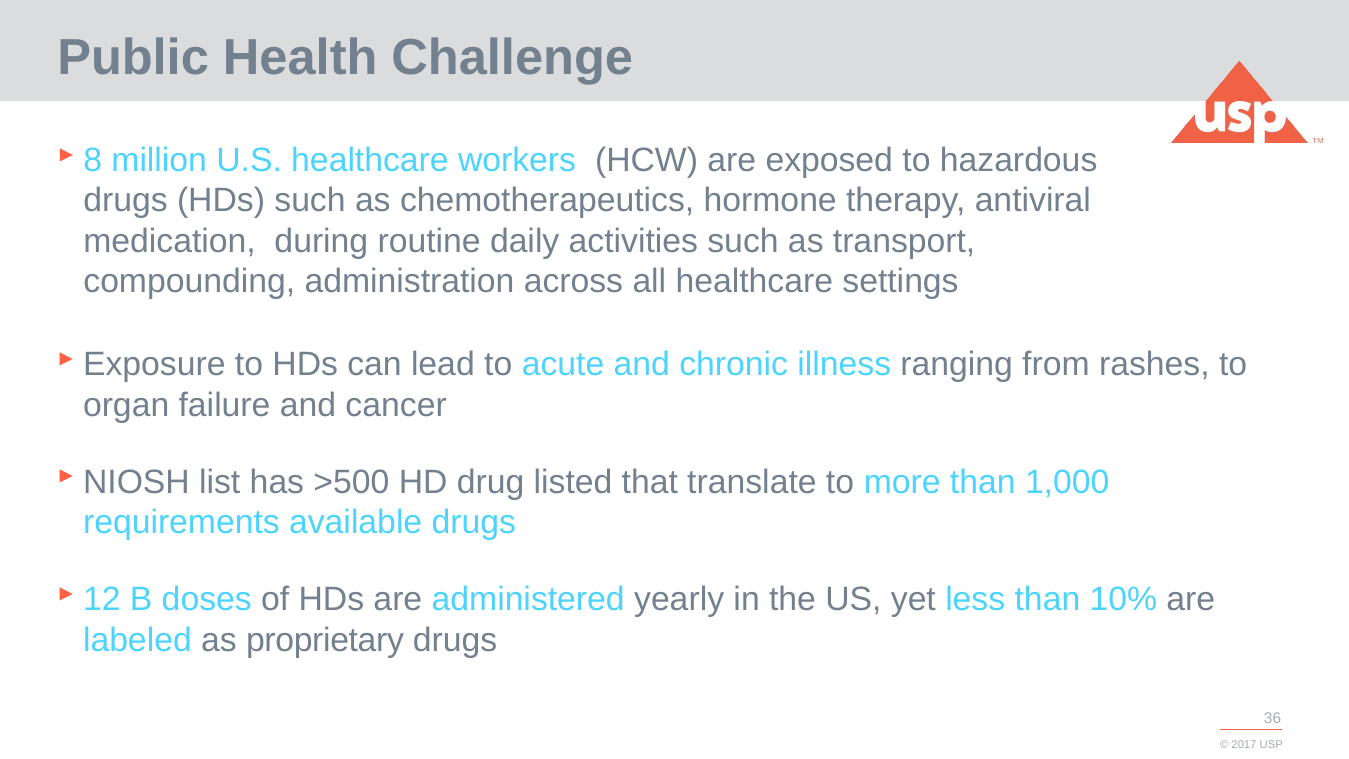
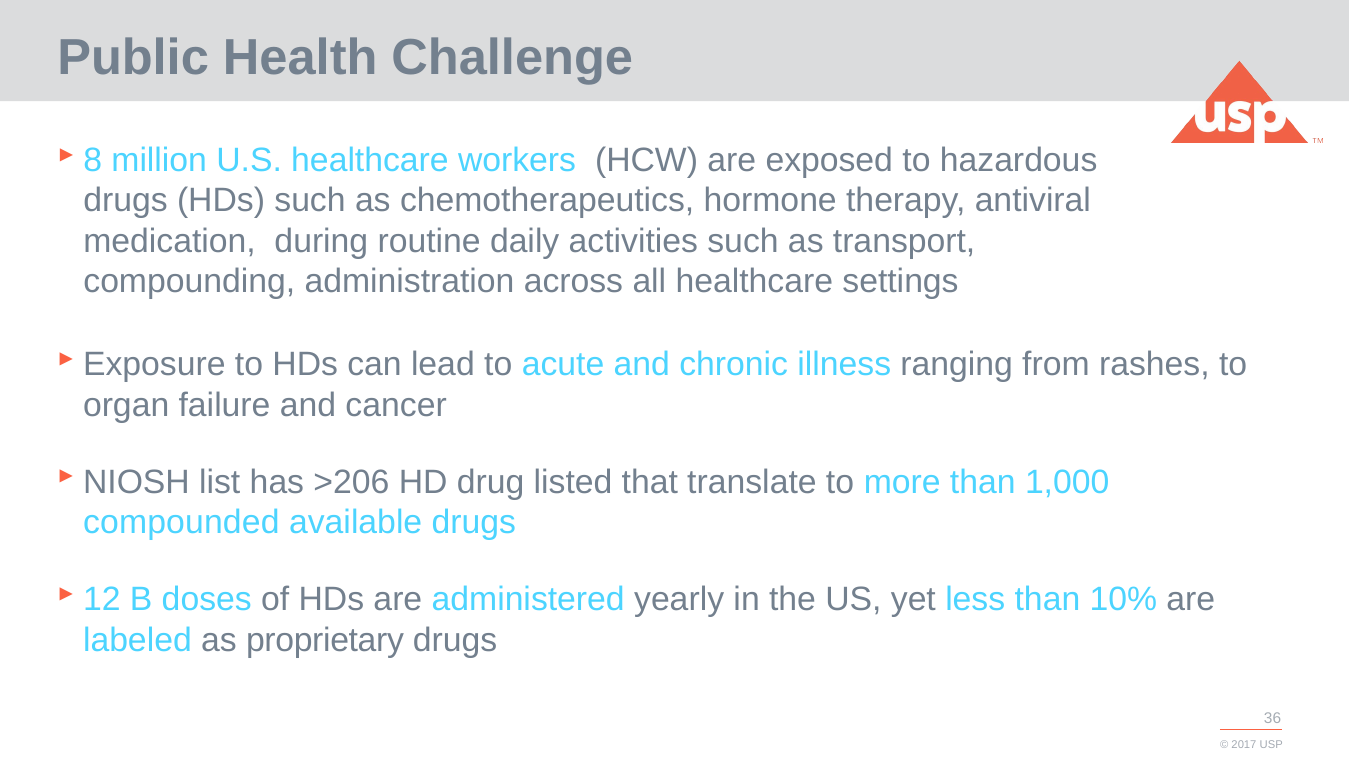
>500: >500 -> >206
requirements: requirements -> compounded
